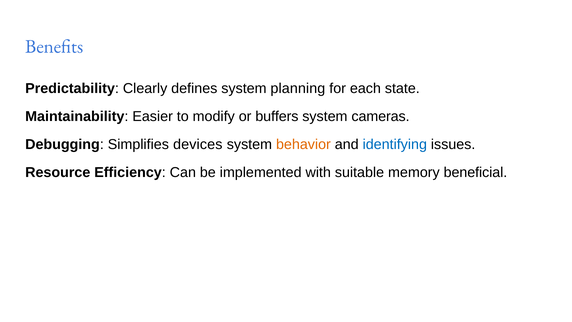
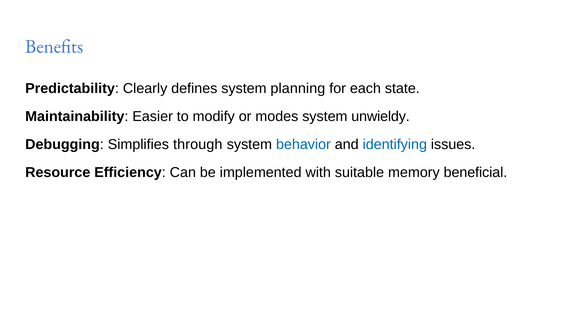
buffers: buffers -> modes
cameras: cameras -> unwieldy
devices: devices -> through
behavior colour: orange -> blue
